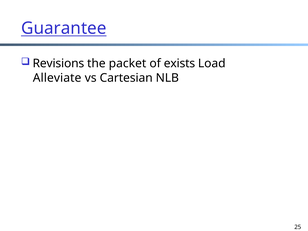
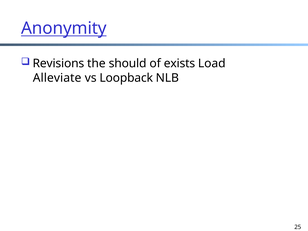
Guarantee: Guarantee -> Anonymity
packet: packet -> should
Cartesian: Cartesian -> Loopback
